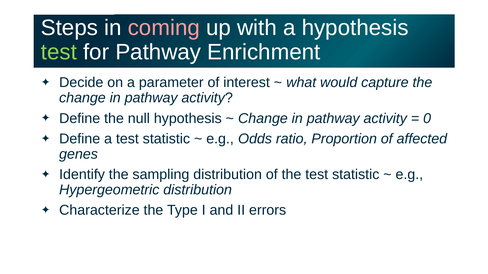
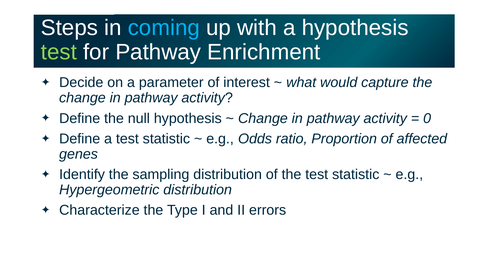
coming colour: pink -> light blue
